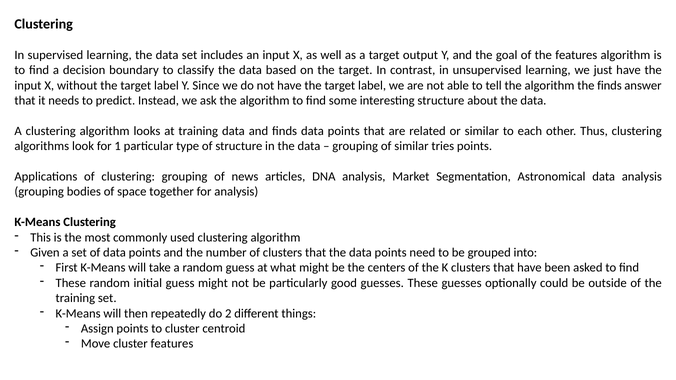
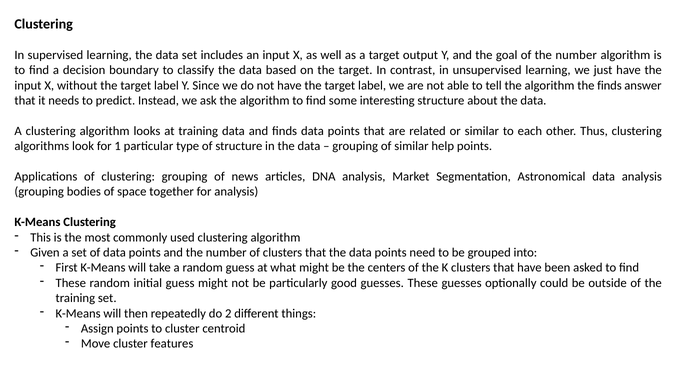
of the features: features -> number
tries: tries -> help
